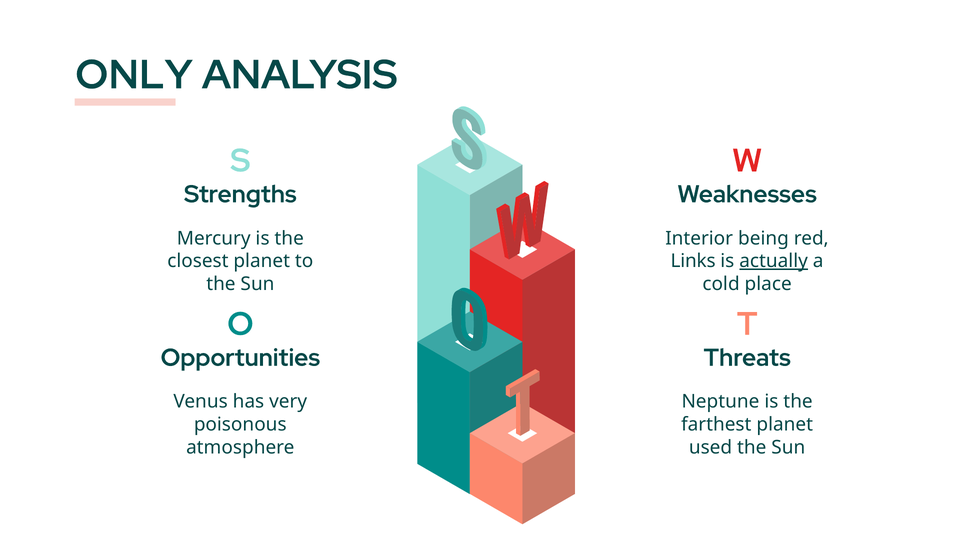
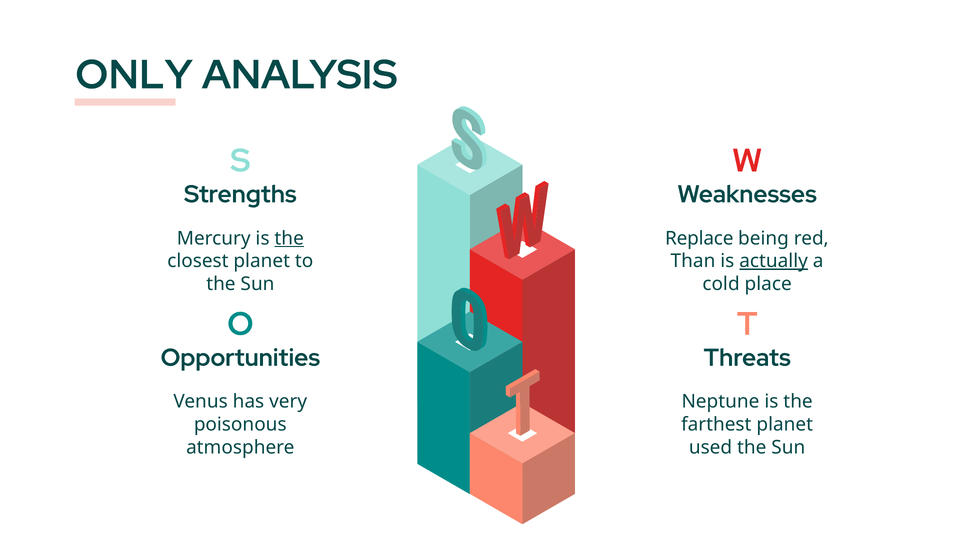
the at (289, 238) underline: none -> present
Interior: Interior -> Replace
Links: Links -> Than
